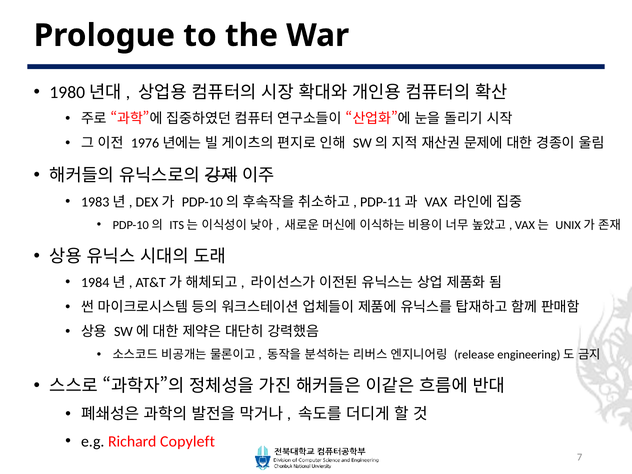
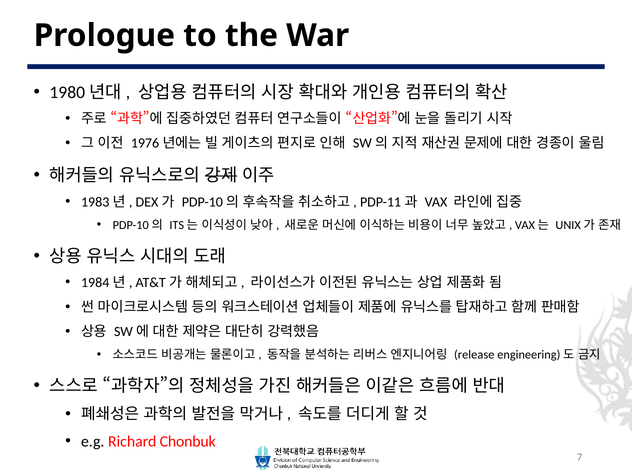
Copyleft: Copyleft -> Chonbuk
